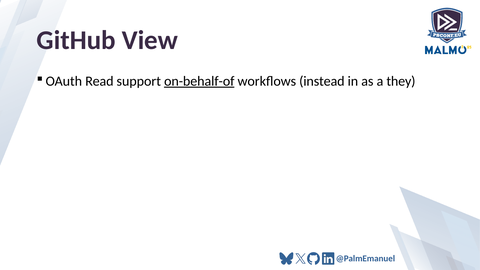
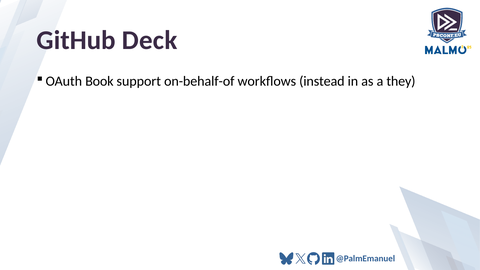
View: View -> Deck
Read: Read -> Book
on-behalf-of underline: present -> none
